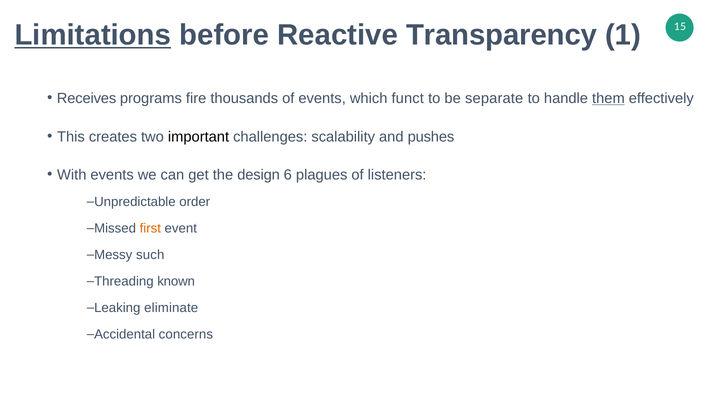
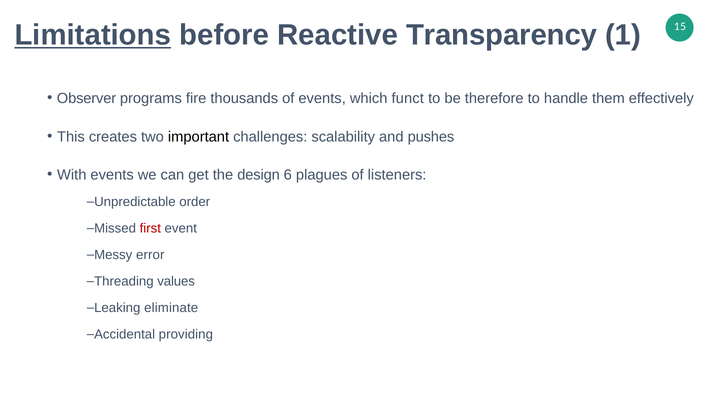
Receives: Receives -> Observer
separate: separate -> therefore
them underline: present -> none
first colour: orange -> red
such: such -> error
known: known -> values
concerns: concerns -> providing
